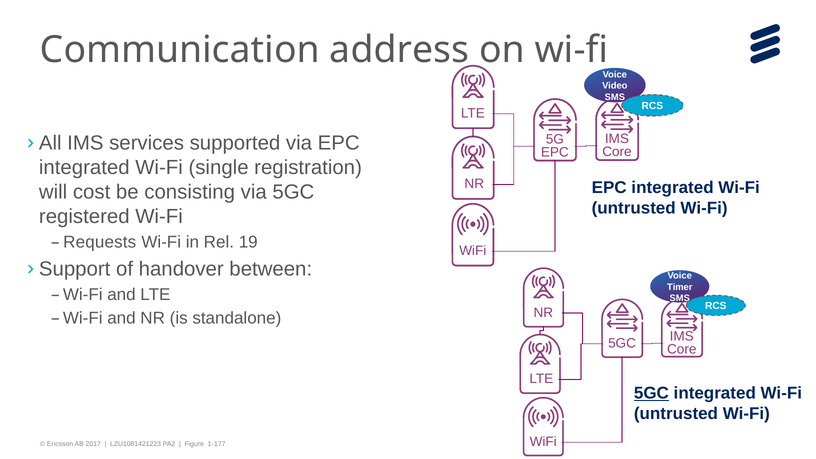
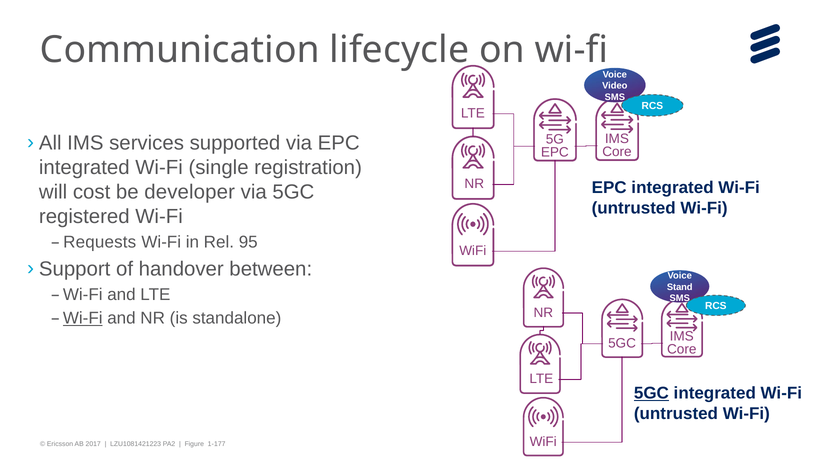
address: address -> lifecycle
consisting: consisting -> developer
19: 19 -> 95
Timer: Timer -> Stand
Wi-Fi at (83, 318) underline: none -> present
